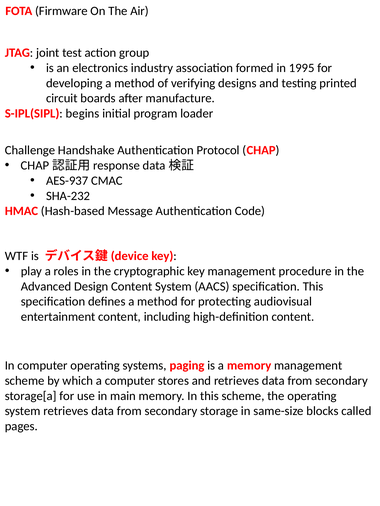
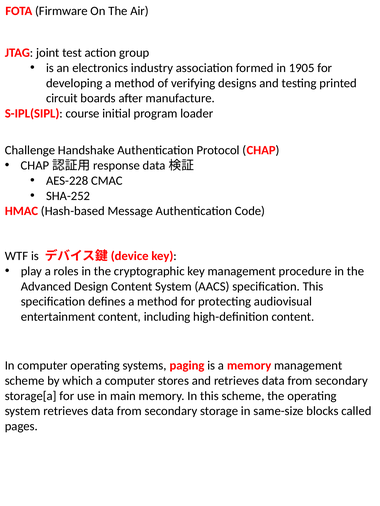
1995: 1995 -> 1905
begins: begins -> course
AES-937: AES-937 -> AES-228
SHA-232: SHA-232 -> SHA-252
